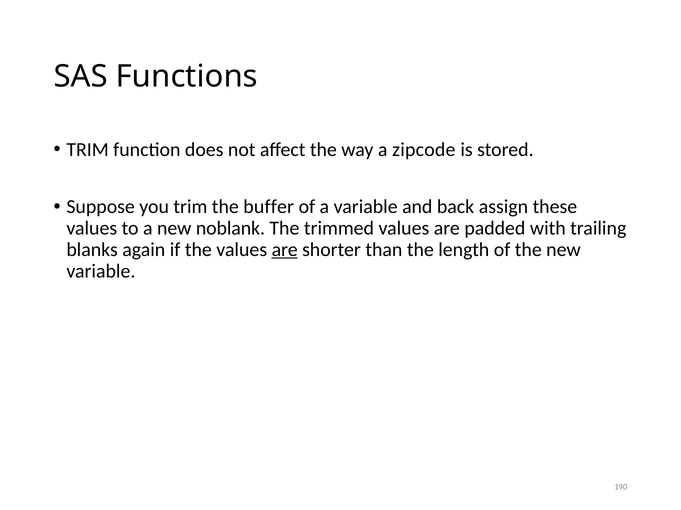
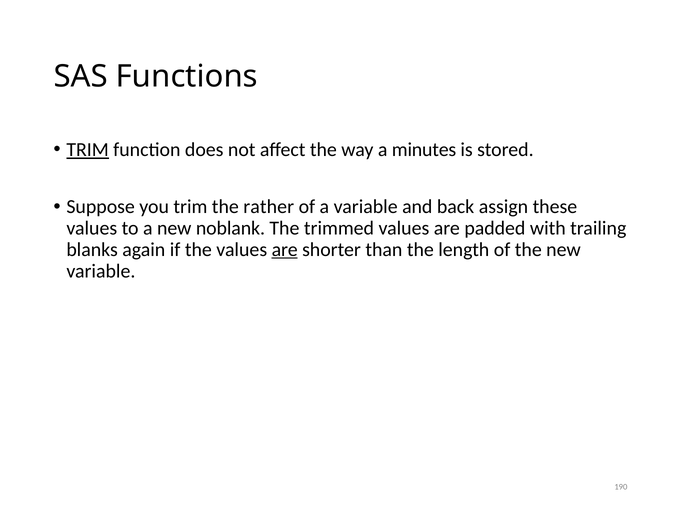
TRIM at (88, 150) underline: none -> present
zipcode: zipcode -> minutes
buffer: buffer -> rather
